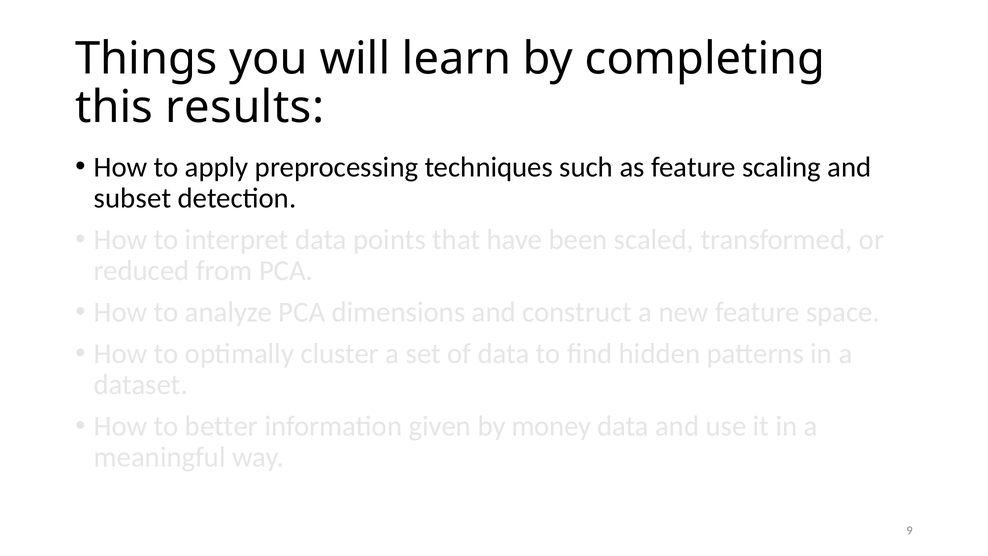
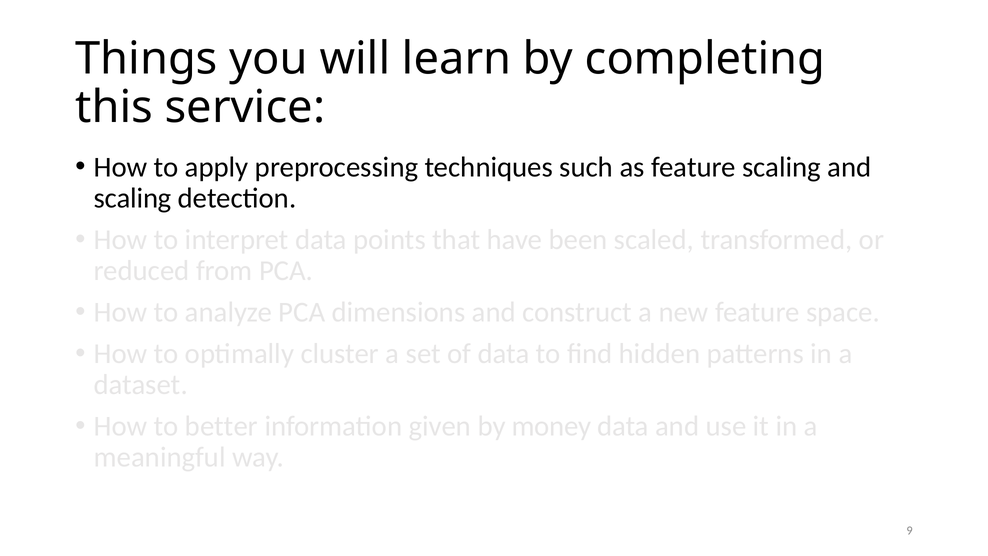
results: results -> service
subset at (132, 198): subset -> scaling
